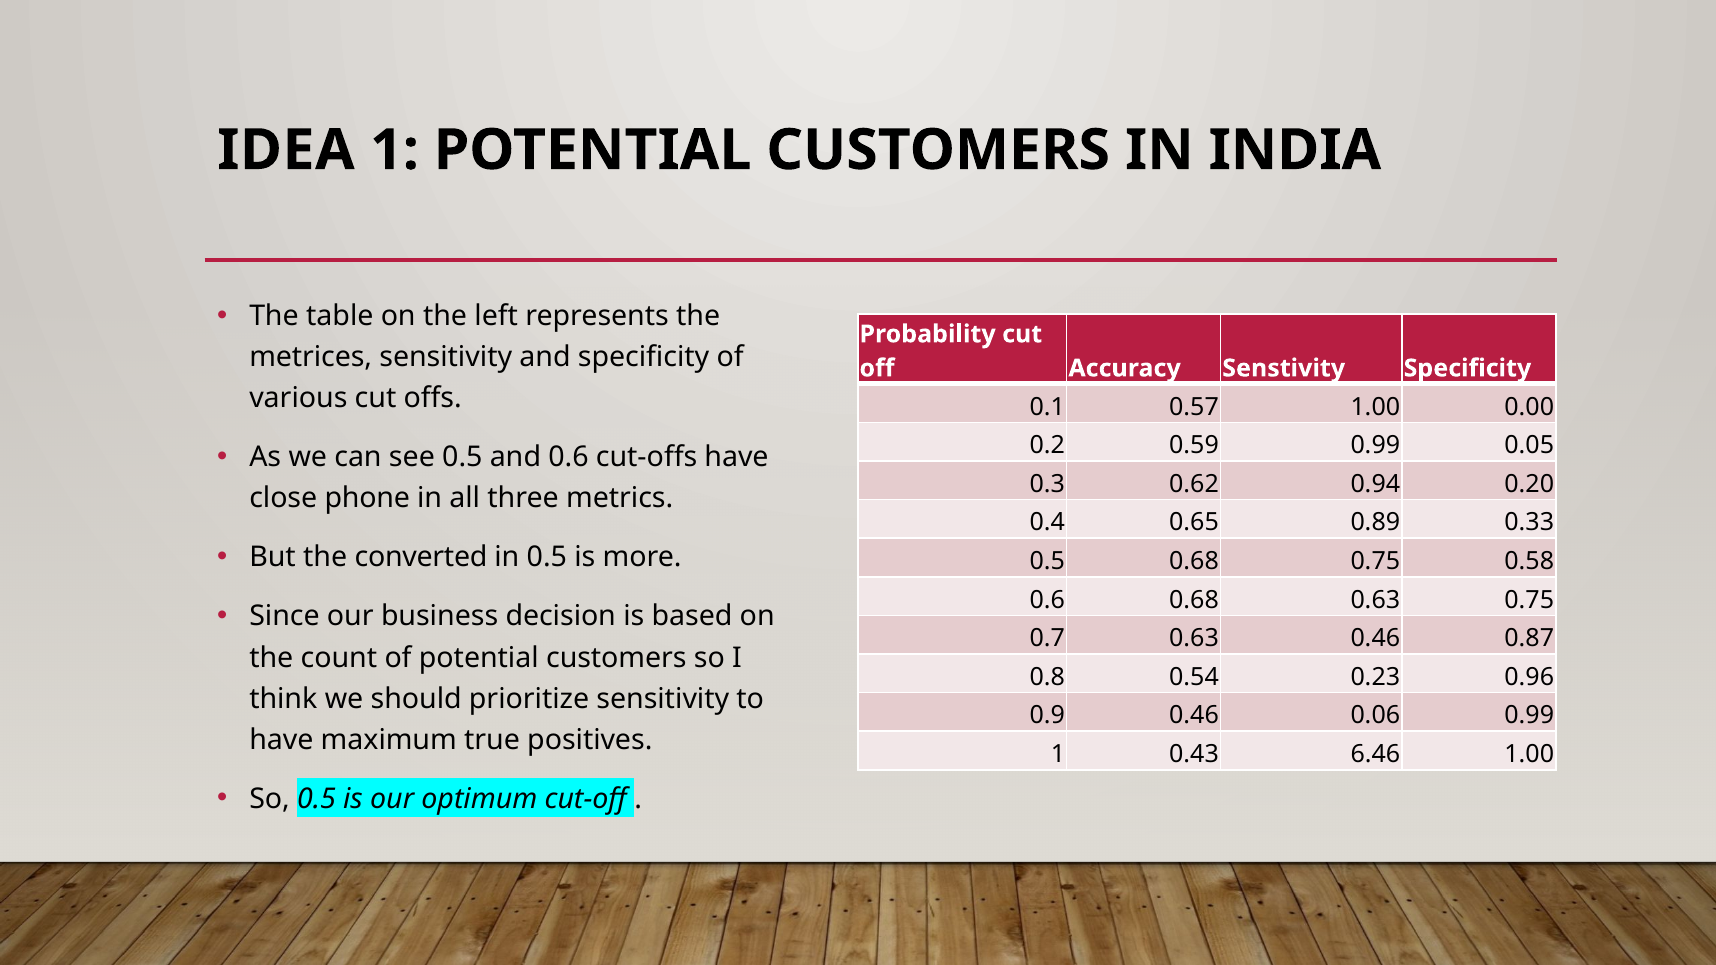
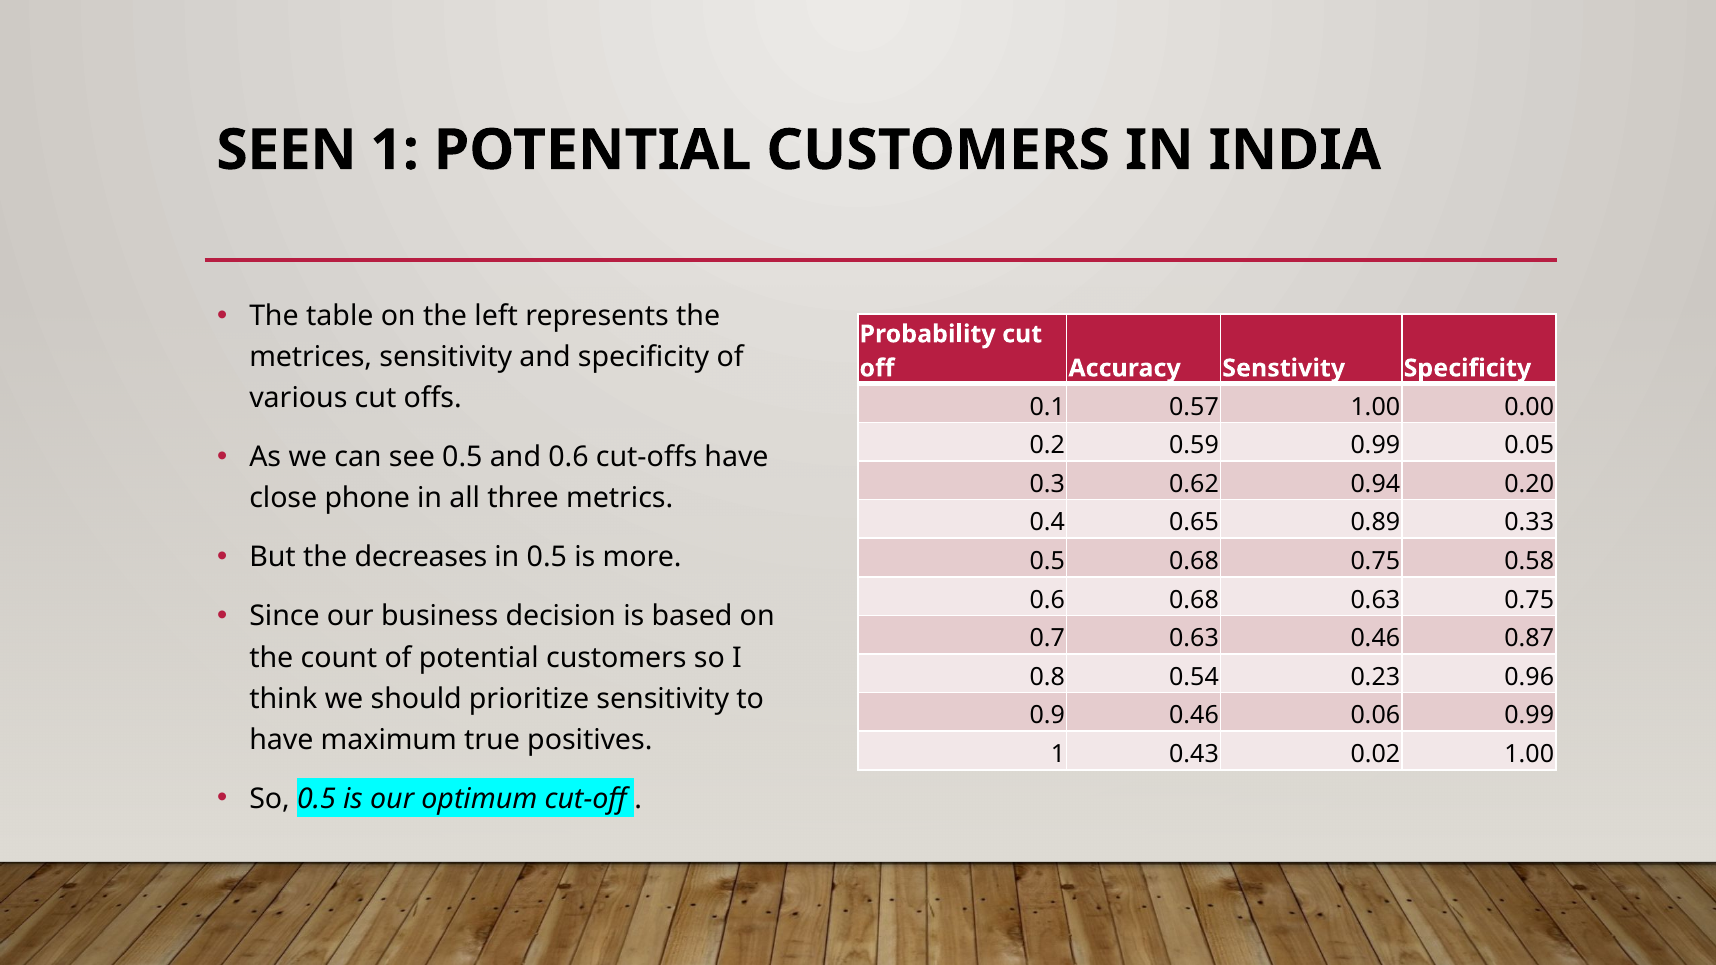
IDEA: IDEA -> SEEN
converted: converted -> decreases
6.46: 6.46 -> 0.02
